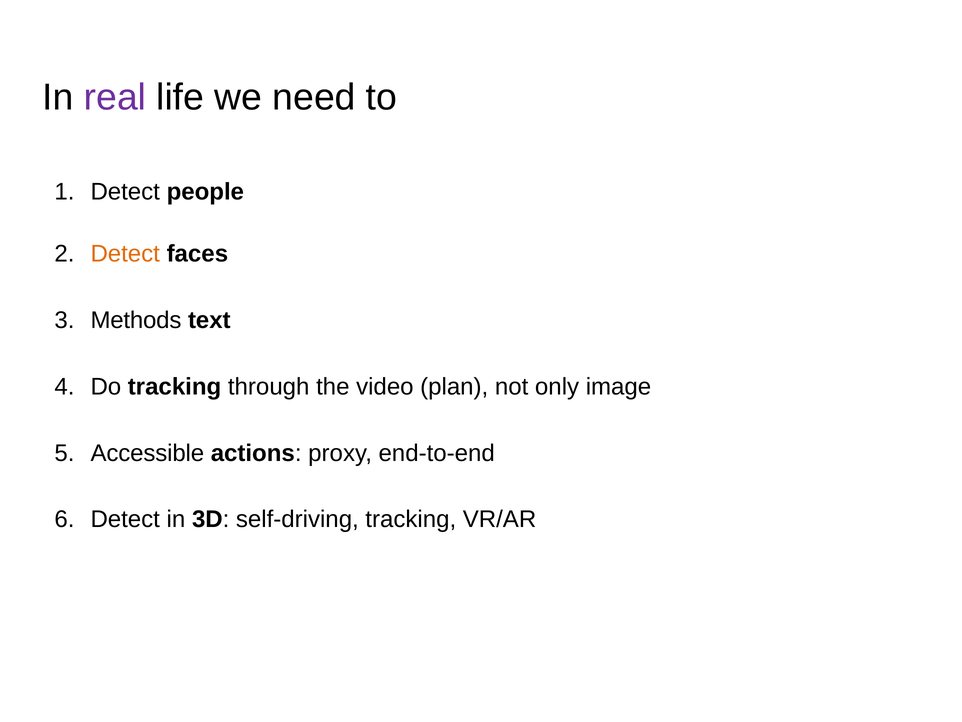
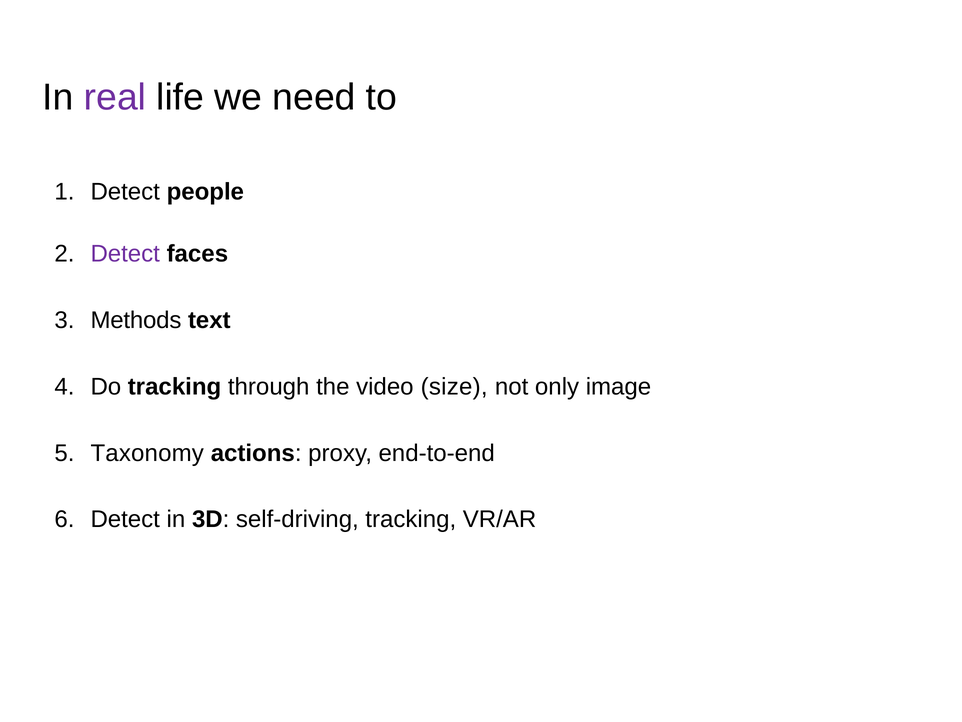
Detect at (125, 254) colour: orange -> purple
plan: plan -> size
Accessible: Accessible -> Taxonomy
